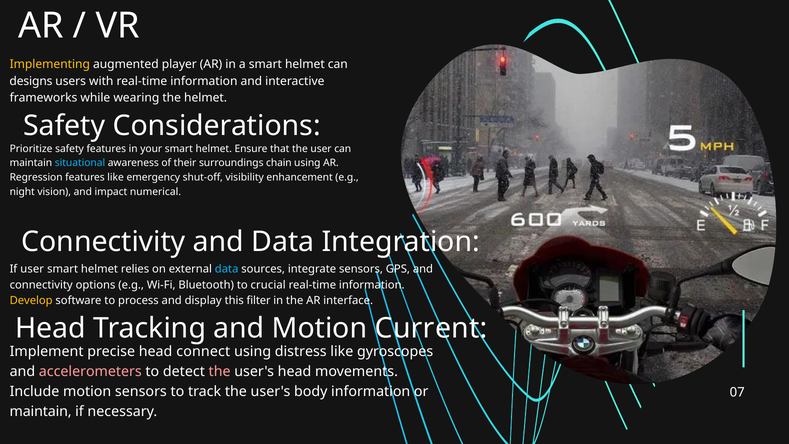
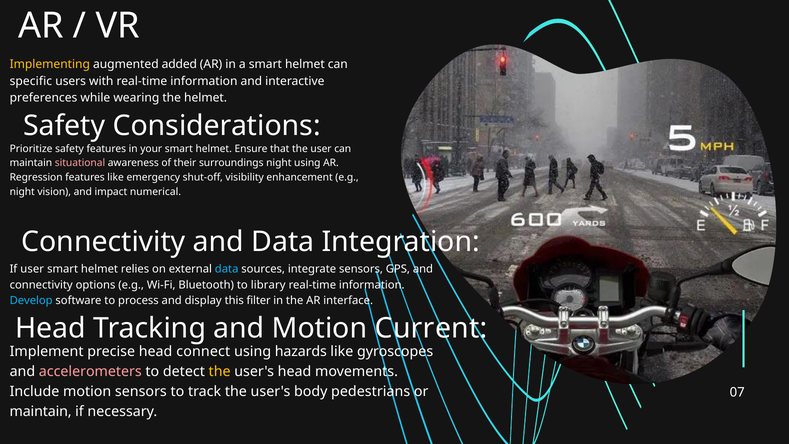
player: player -> added
designs: designs -> specific
frameworks: frameworks -> preferences
situational colour: light blue -> pink
surroundings chain: chain -> night
crucial: crucial -> library
Develop colour: yellow -> light blue
distress: distress -> hazards
the at (220, 372) colour: pink -> yellow
body information: information -> pedestrians
